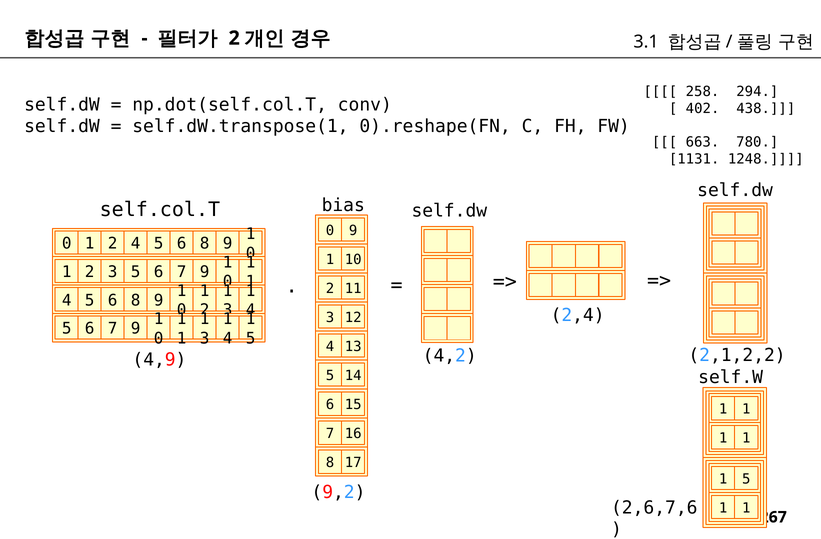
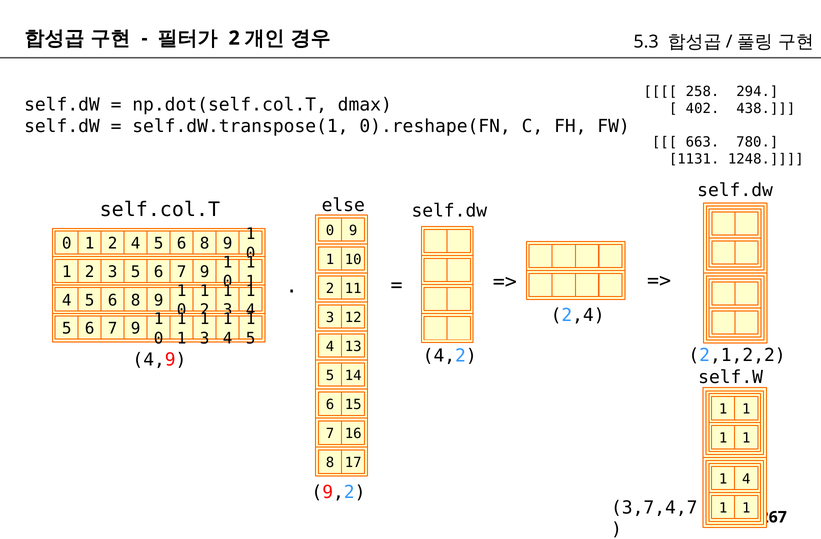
3.1: 3.1 -> 5.3
conv: conv -> dmax
bias: bias -> else
5 at (746, 479): 5 -> 4
2,6,7,6: 2,6,7,6 -> 3,7,4,7
